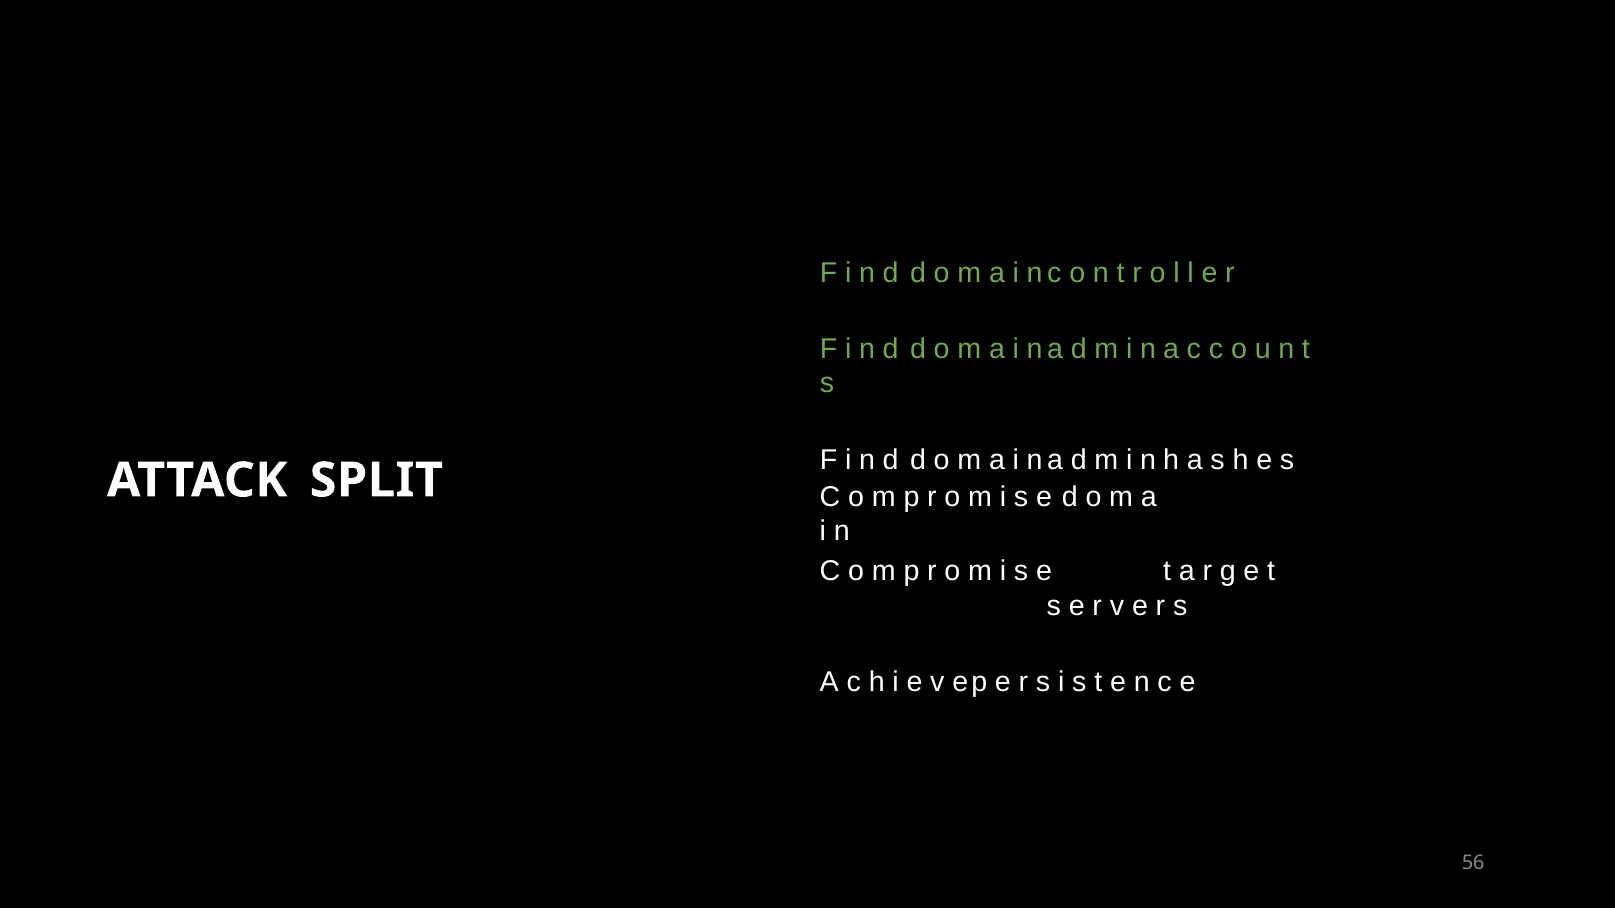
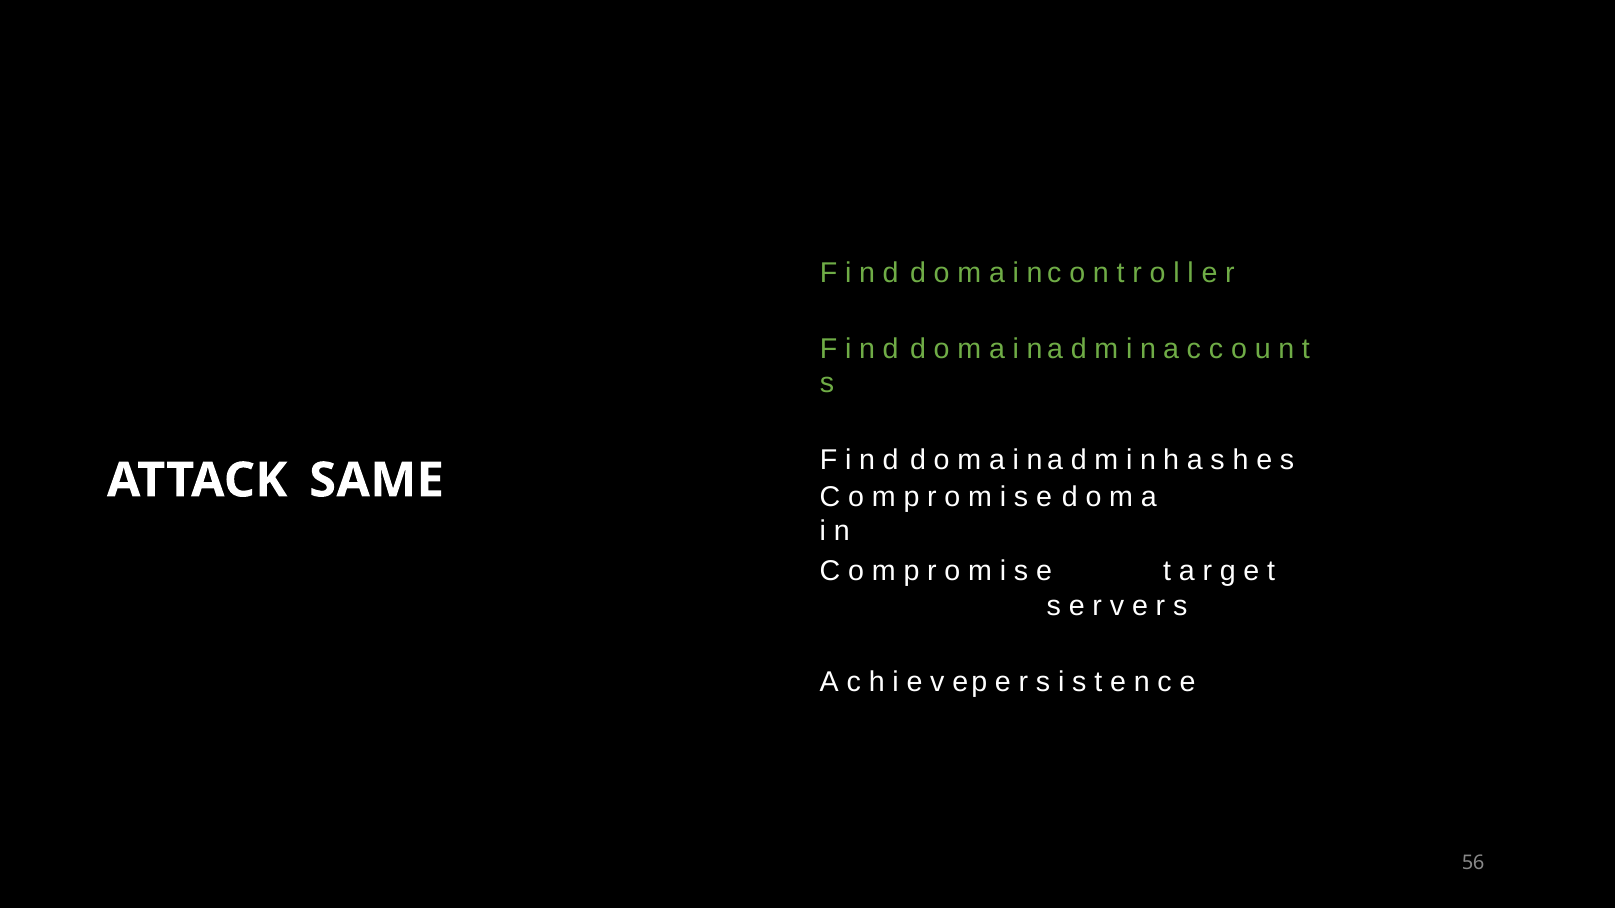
SPLIT: SPLIT -> SAME
